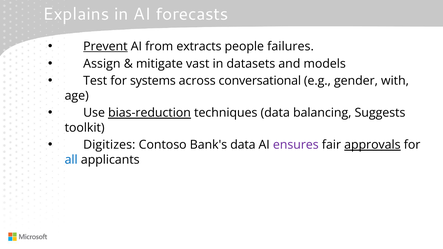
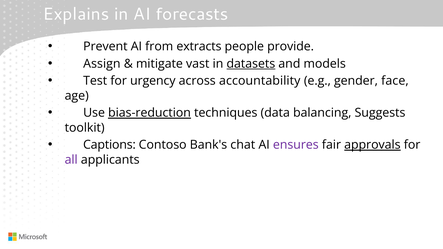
Prevent underline: present -> none
failures: failures -> provide
datasets underline: none -> present
systems: systems -> urgency
conversational: conversational -> accountability
with: with -> face
Digitizes: Digitizes -> Captions
Bank's data: data -> chat
all colour: blue -> purple
